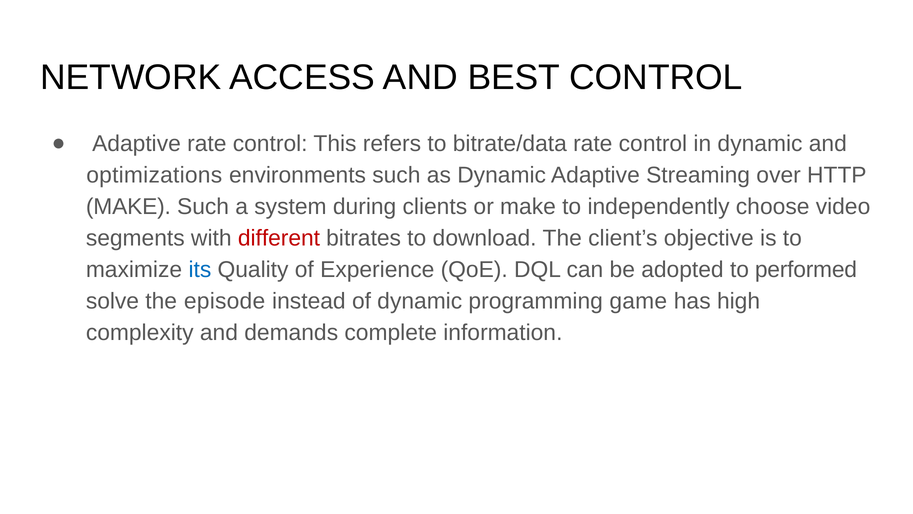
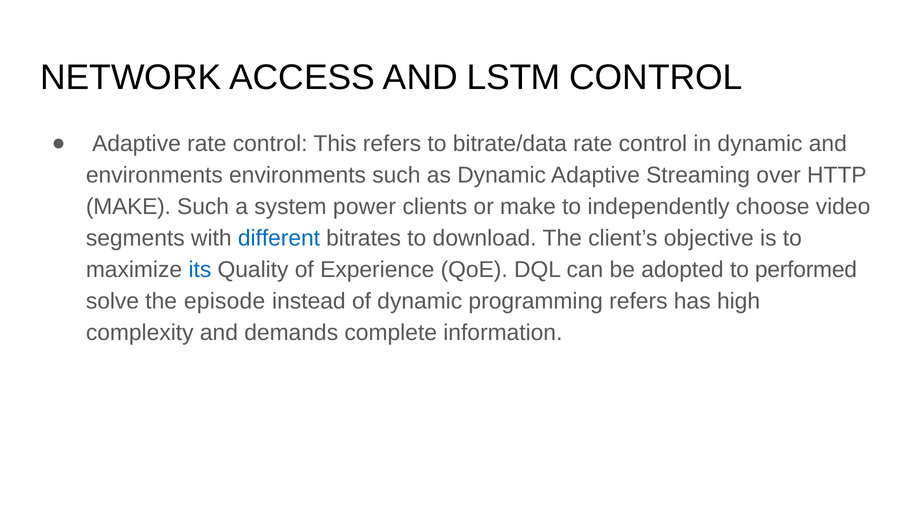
BEST: BEST -> LSTM
optimizations at (154, 175): optimizations -> environments
during: during -> power
different colour: red -> blue
programming game: game -> refers
